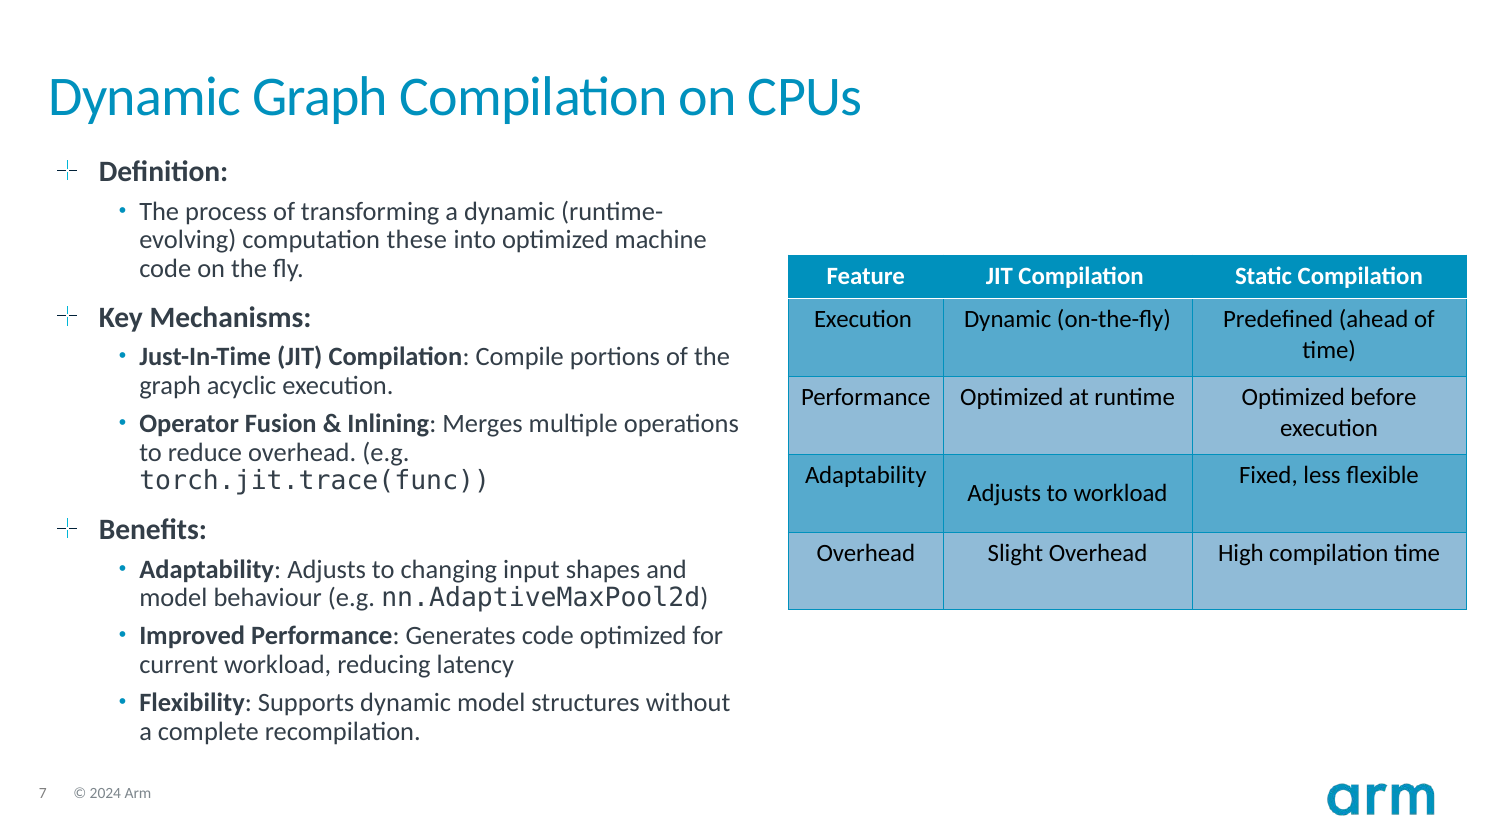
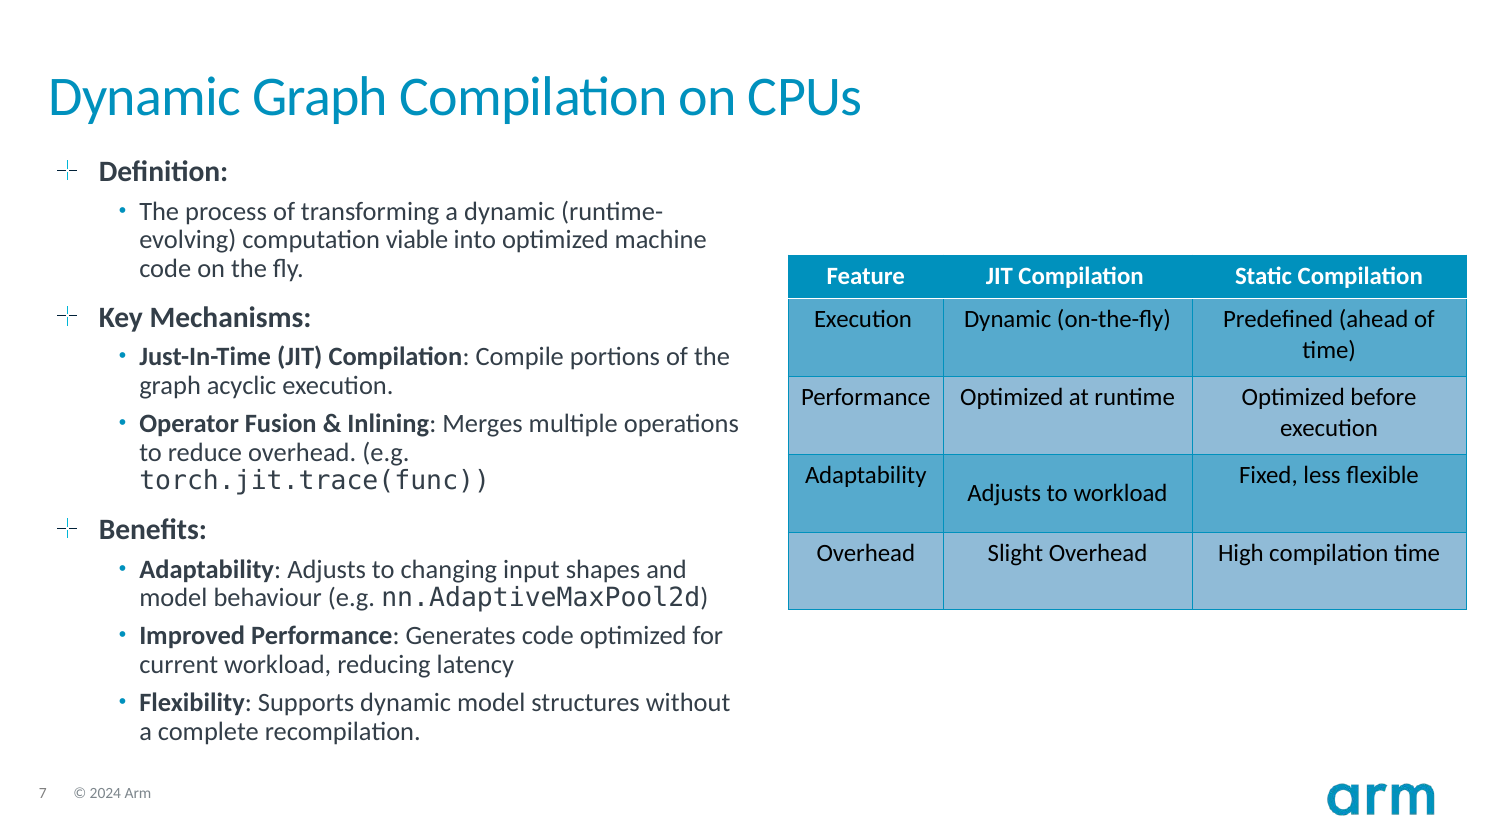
these: these -> viable
